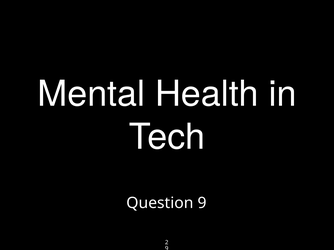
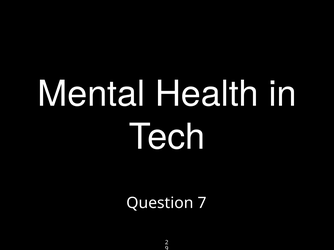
Question 9: 9 -> 7
